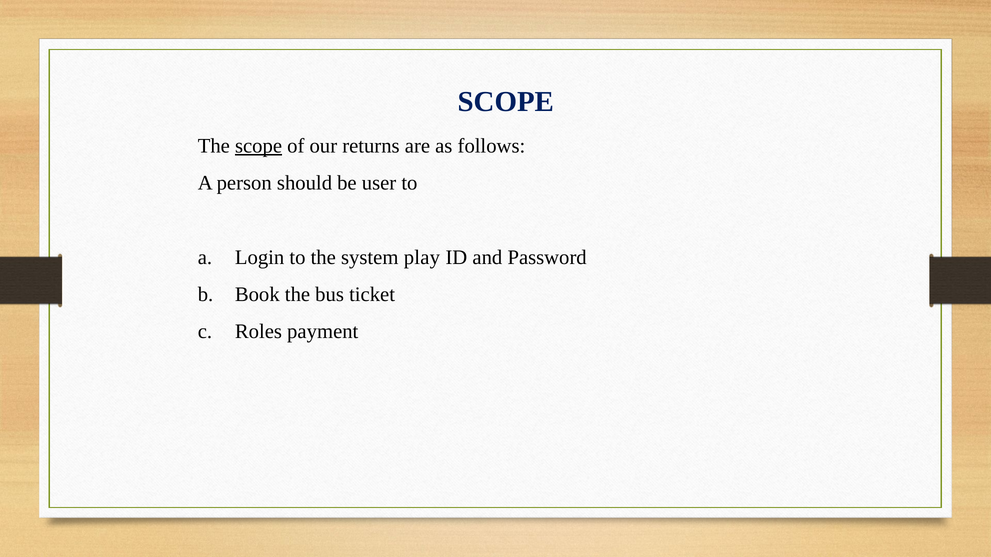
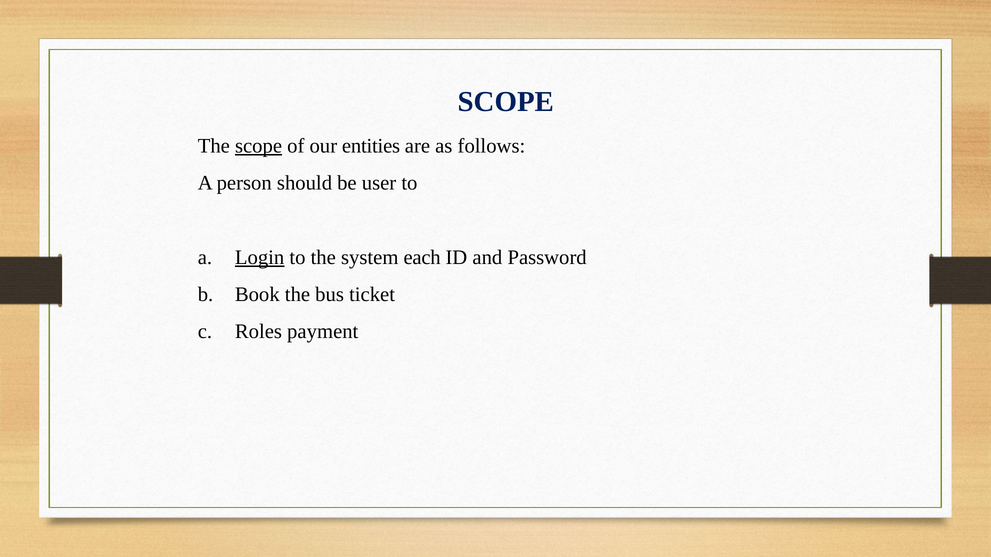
returns: returns -> entities
Login underline: none -> present
play: play -> each
